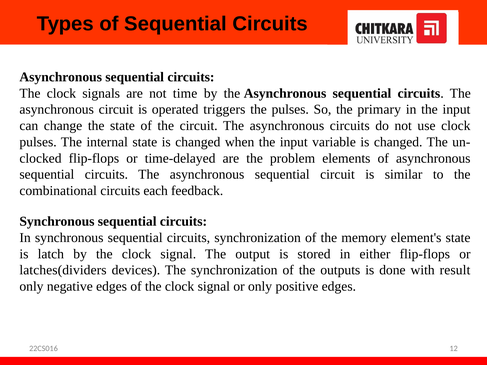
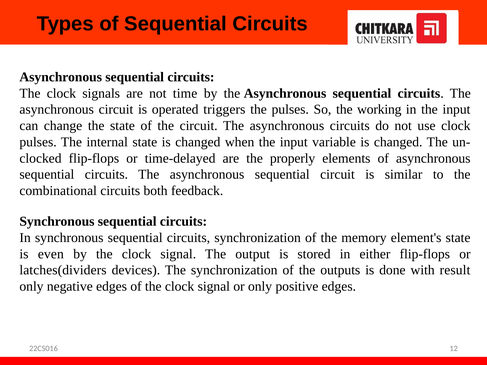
primary: primary -> working
problem: problem -> properly
each: each -> both
latch: latch -> even
